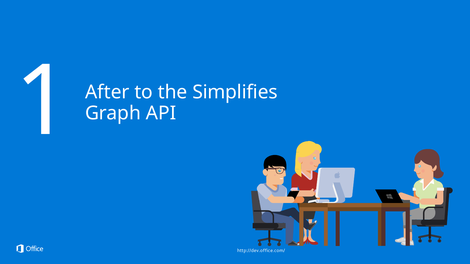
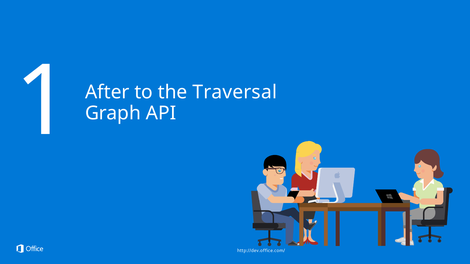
Simplifies: Simplifies -> Traversal
